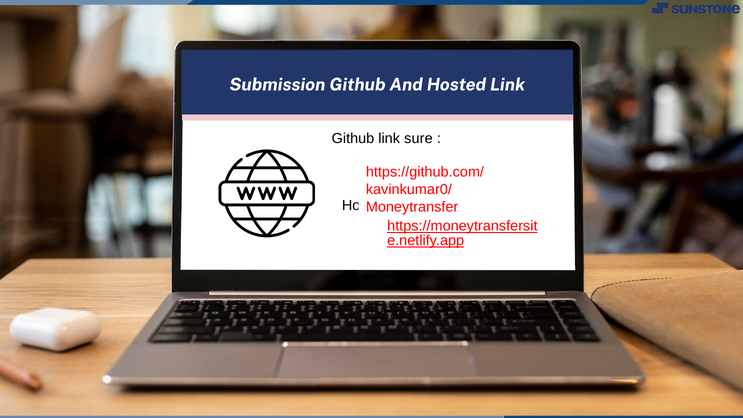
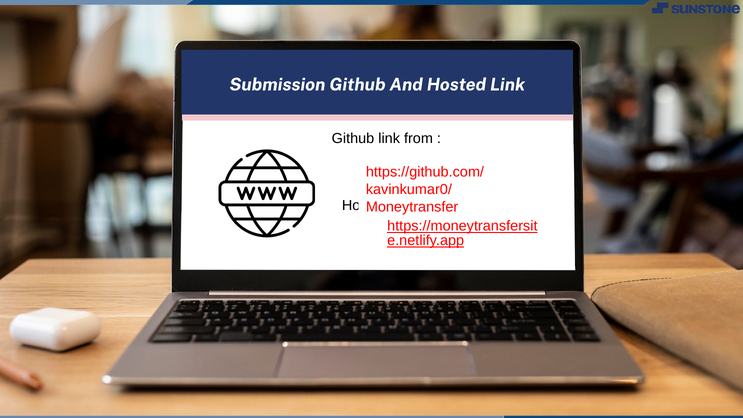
sure: sure -> from
